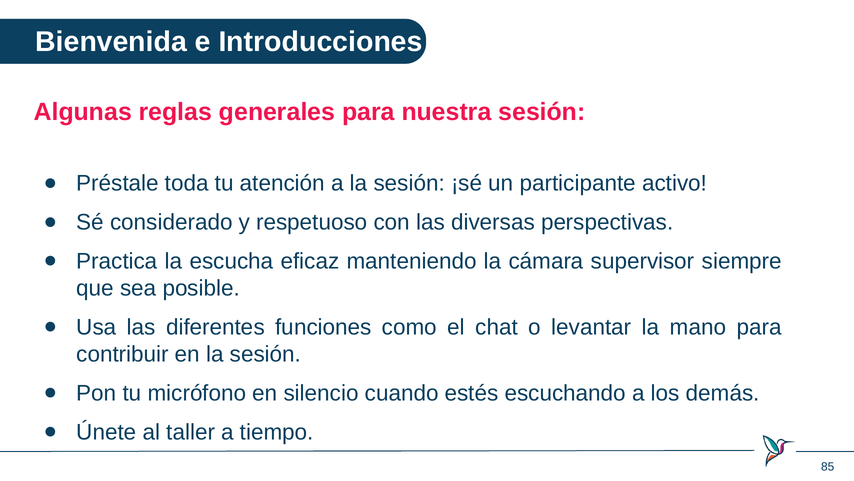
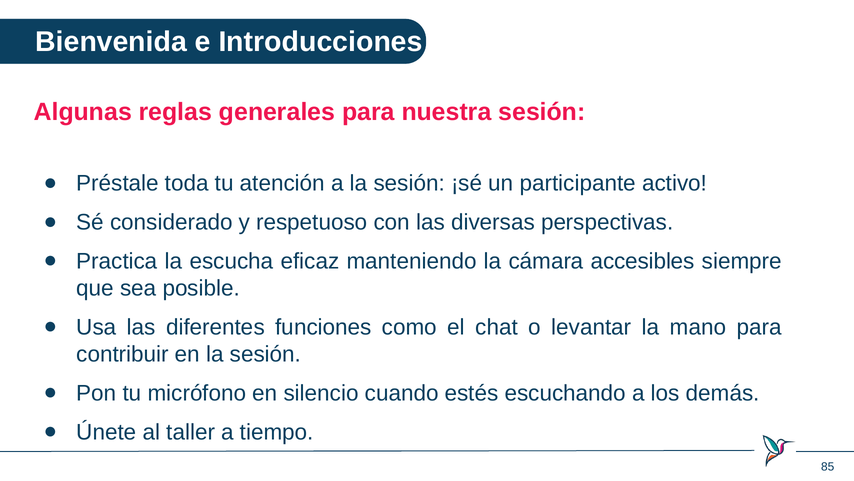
supervisor: supervisor -> accesibles
